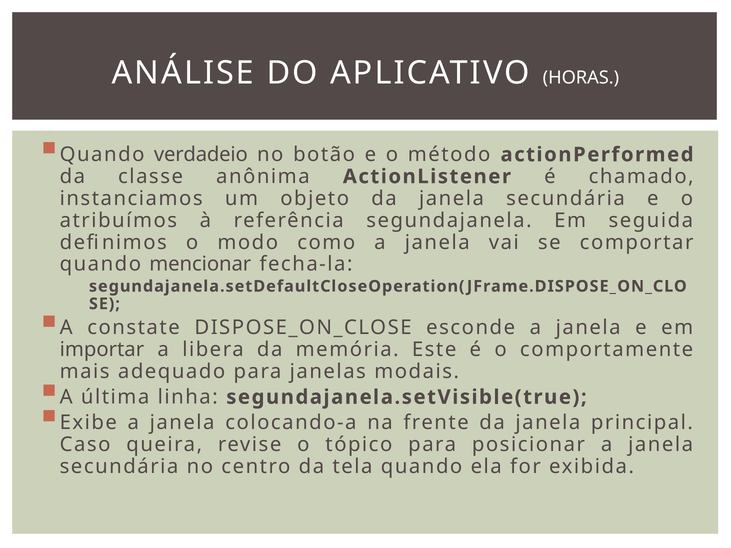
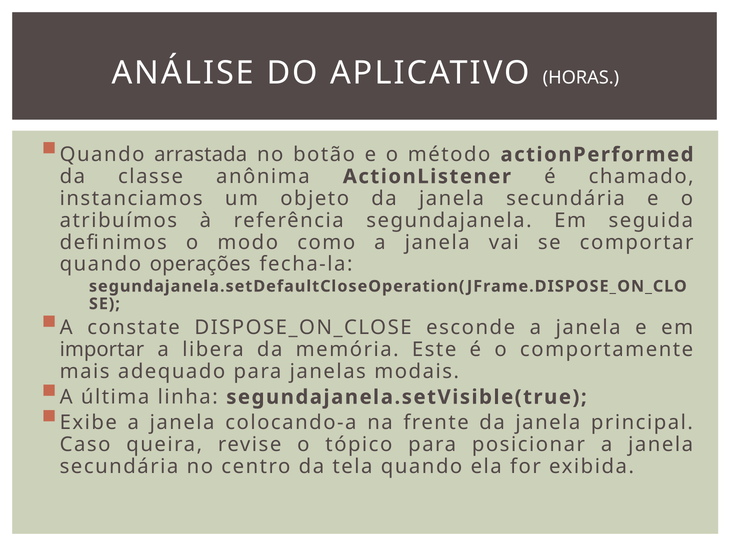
verdadeio: verdadeio -> arrastada
mencionar: mencionar -> operações
